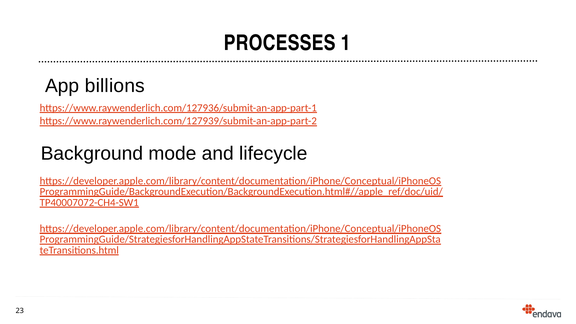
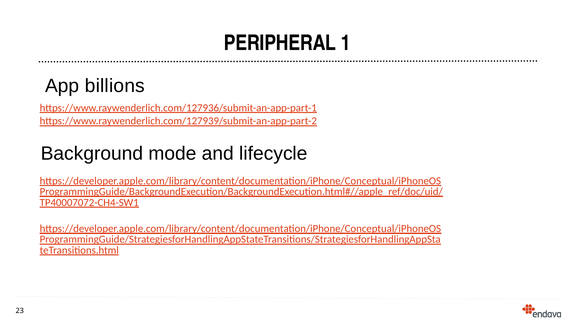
PROCESSES: PROCESSES -> PERIPHERAL
